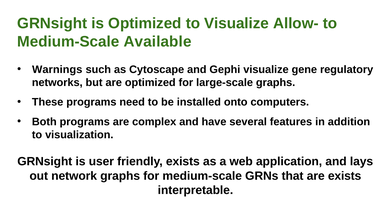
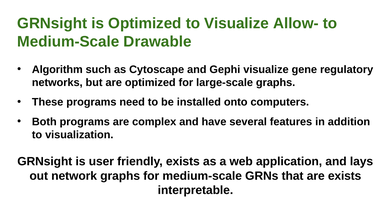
Available: Available -> Drawable
Warnings: Warnings -> Algorithm
